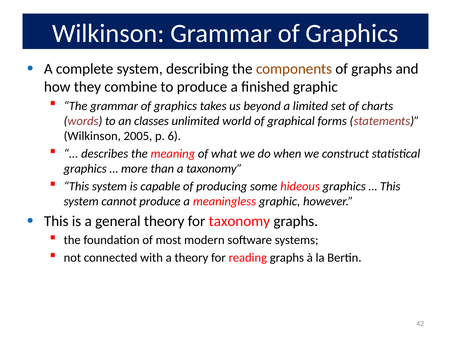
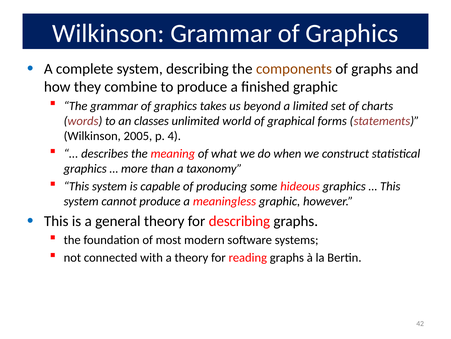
6: 6 -> 4
for taxonomy: taxonomy -> describing
